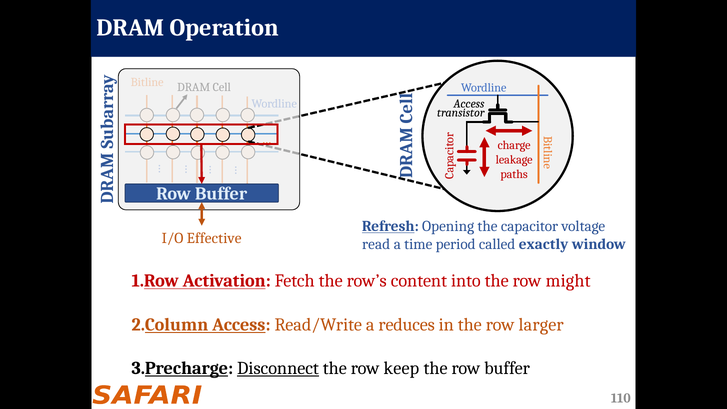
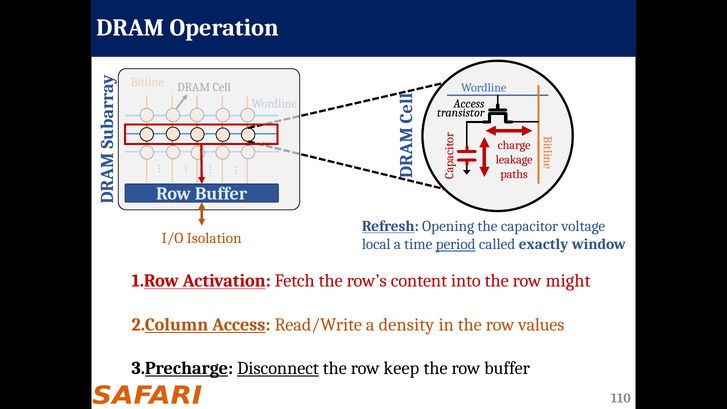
Effective: Effective -> Isolation
read: read -> local
period underline: none -> present
reduces: reduces -> density
larger: larger -> values
